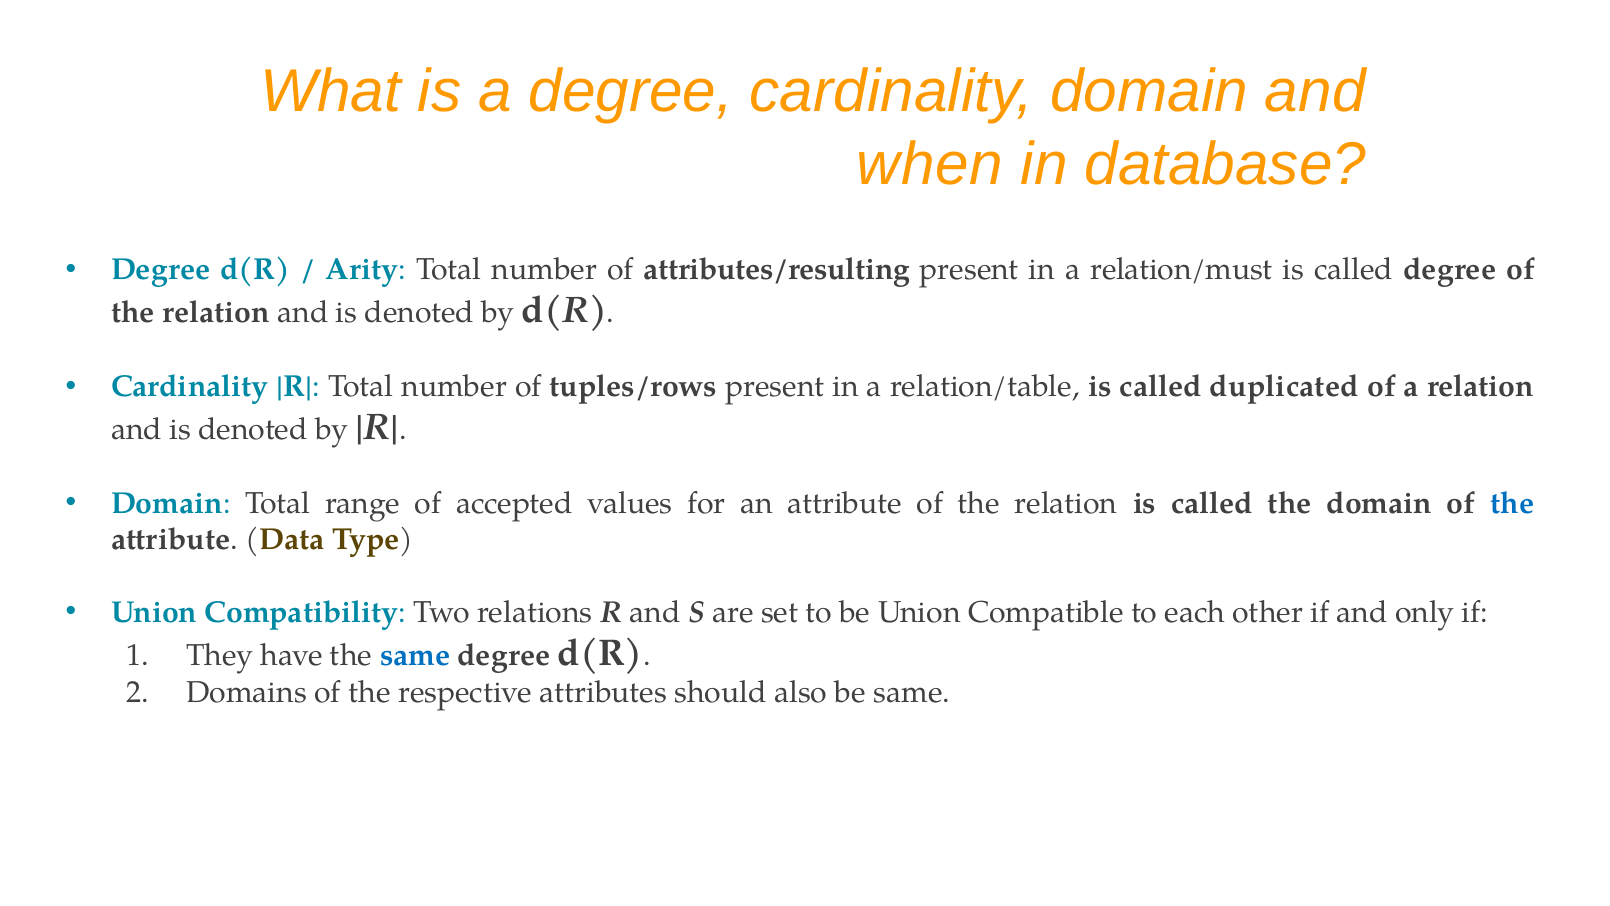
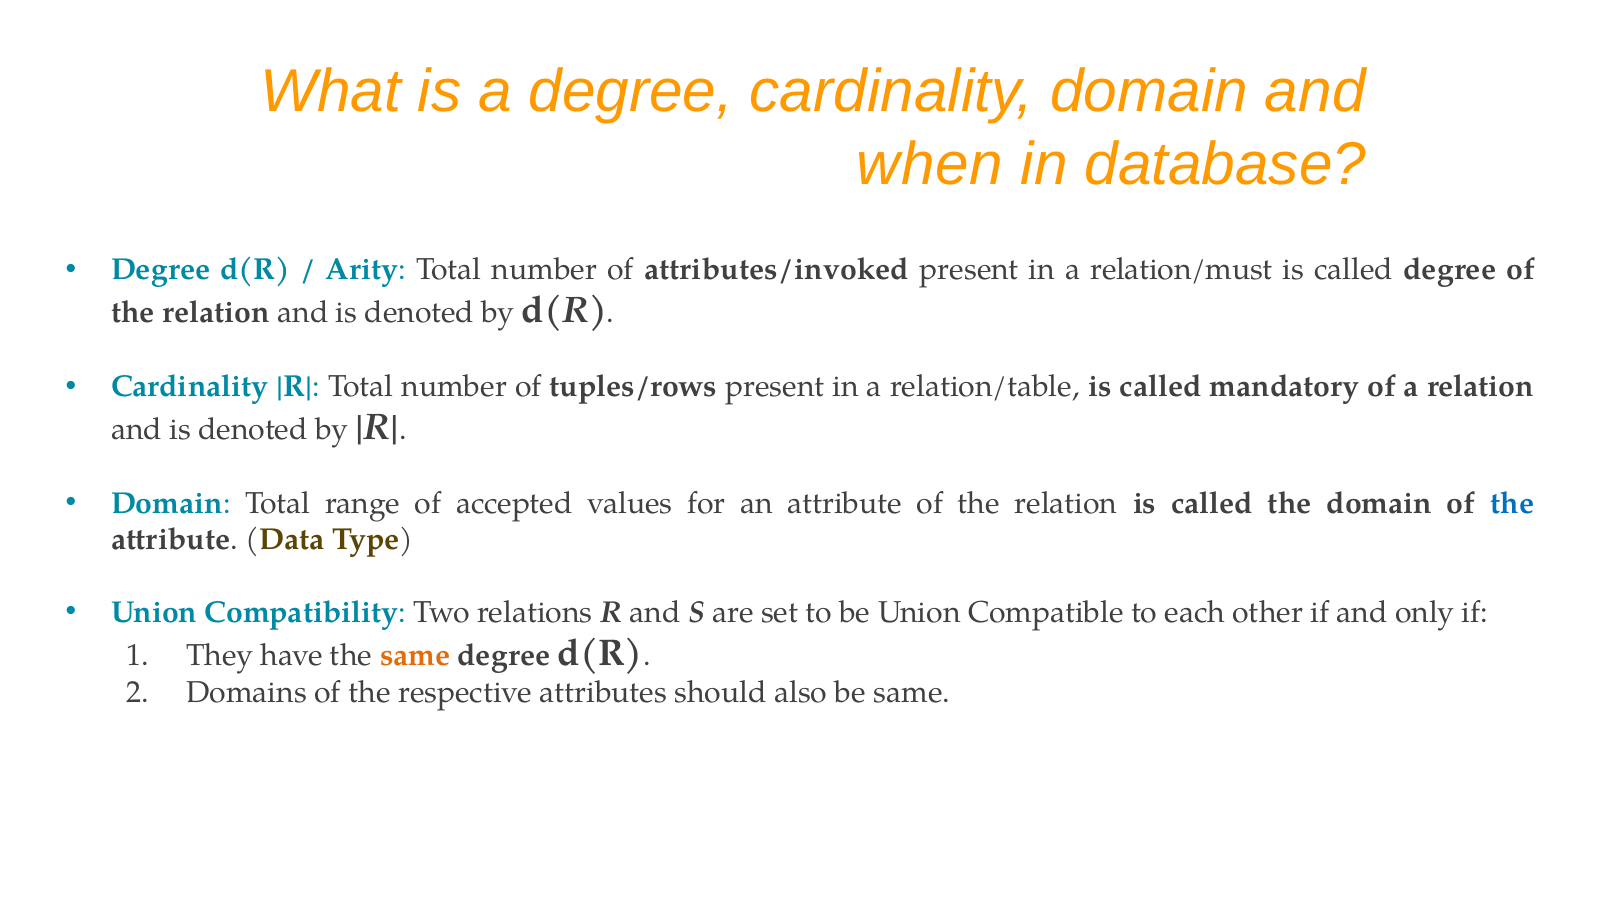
attributes/resulting: attributes/resulting -> attributes/invoked
duplicated: duplicated -> mandatory
same at (415, 655) colour: blue -> orange
